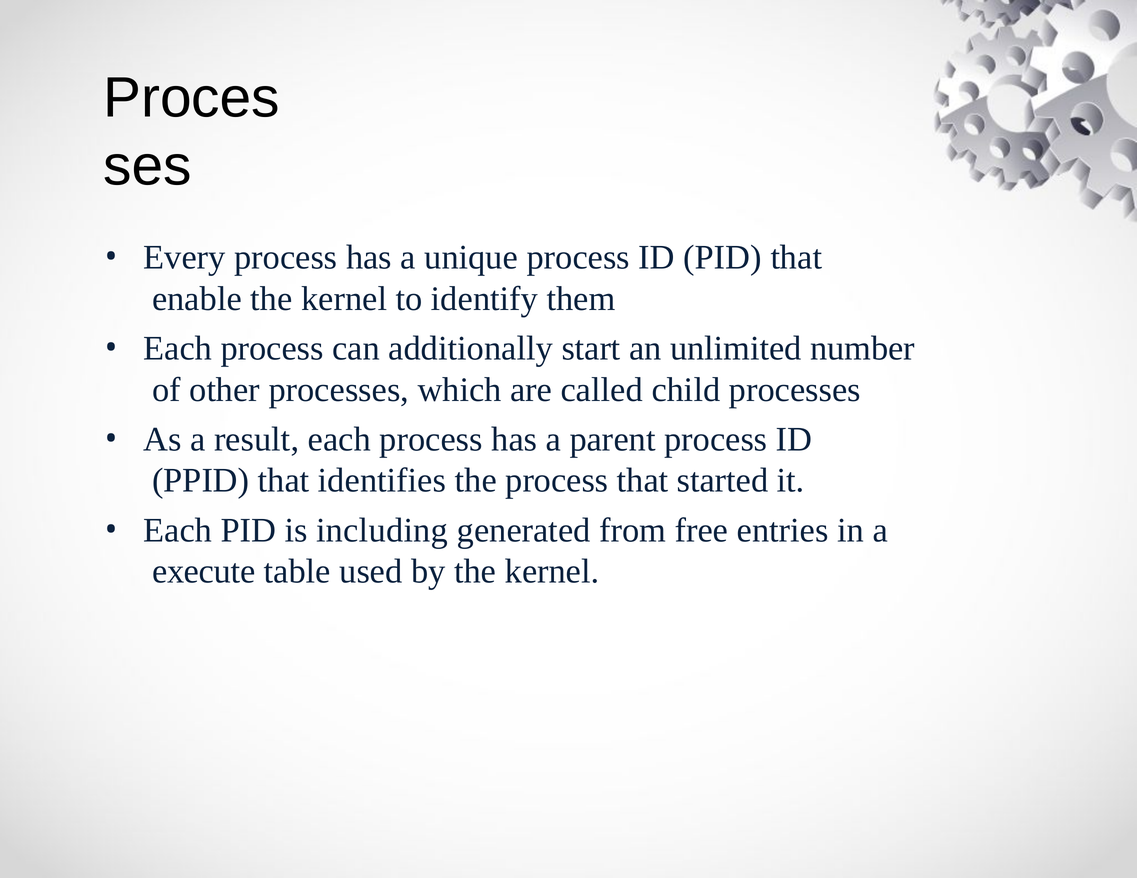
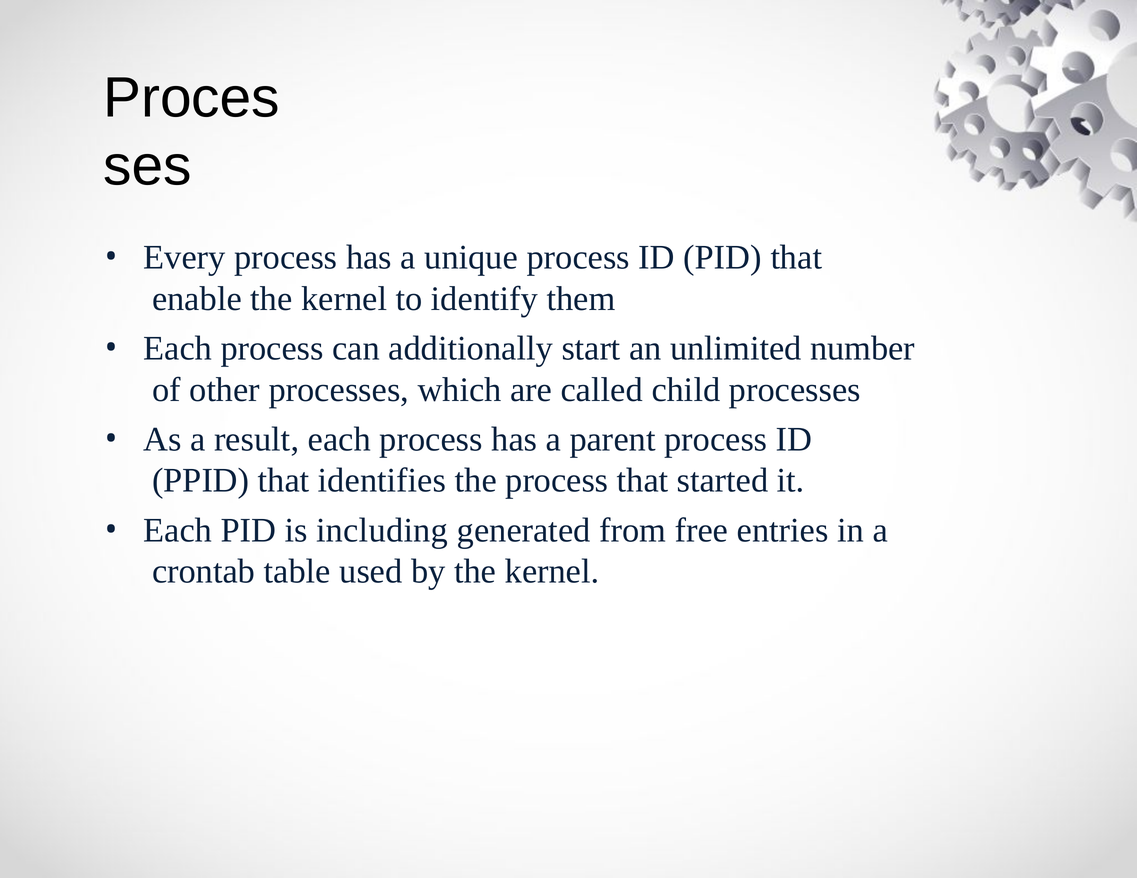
execute: execute -> crontab
